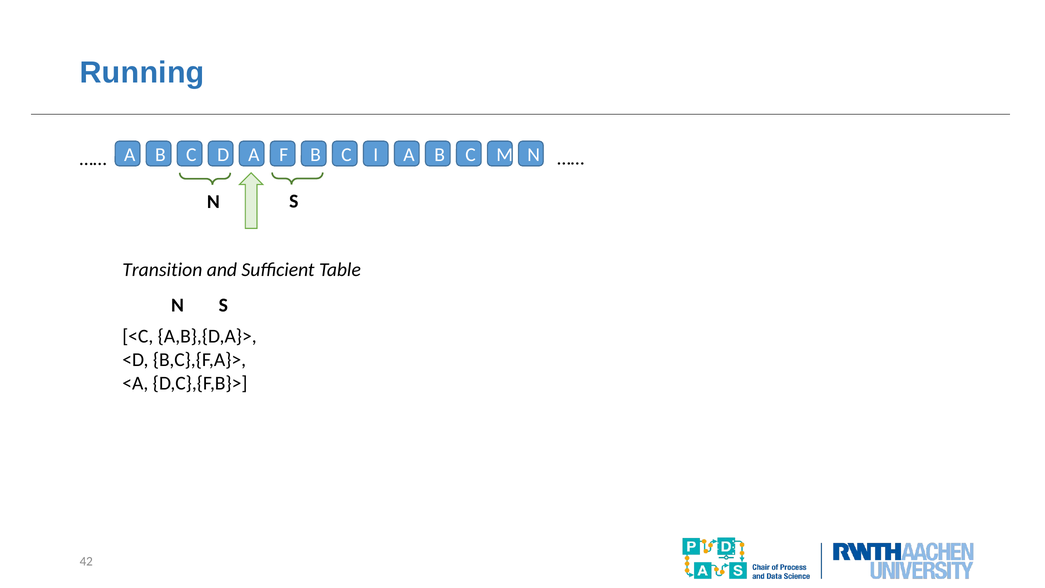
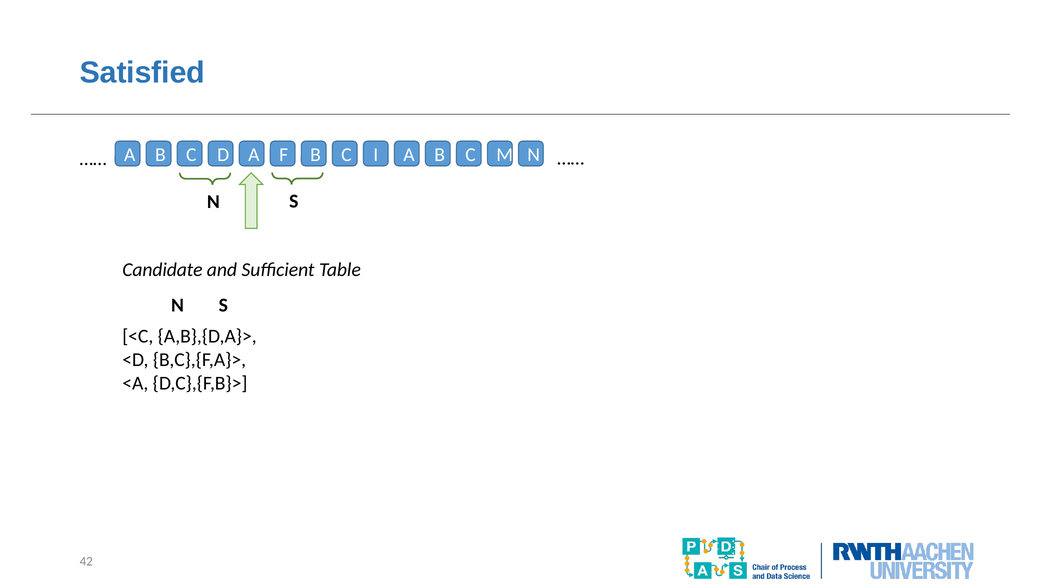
Running: Running -> Satisfied
Transition: Transition -> Candidate
